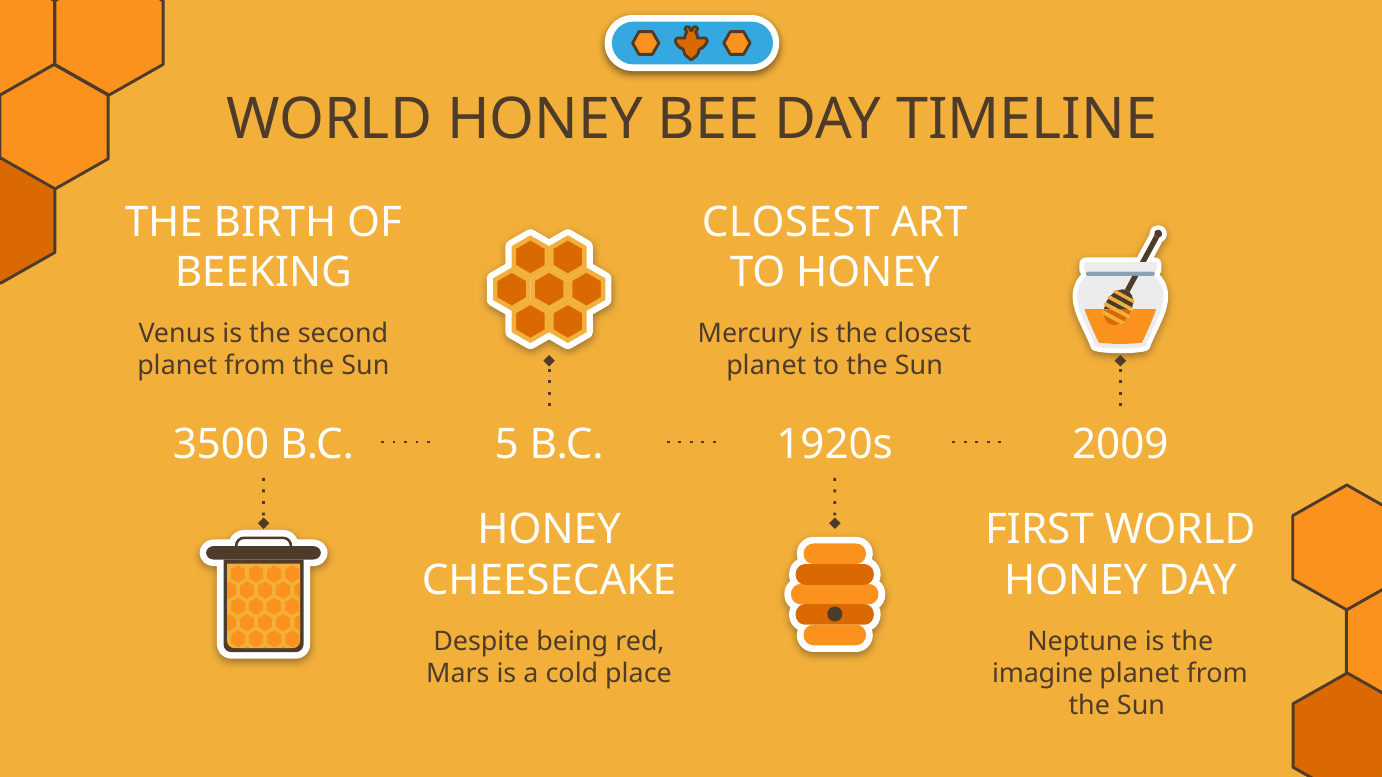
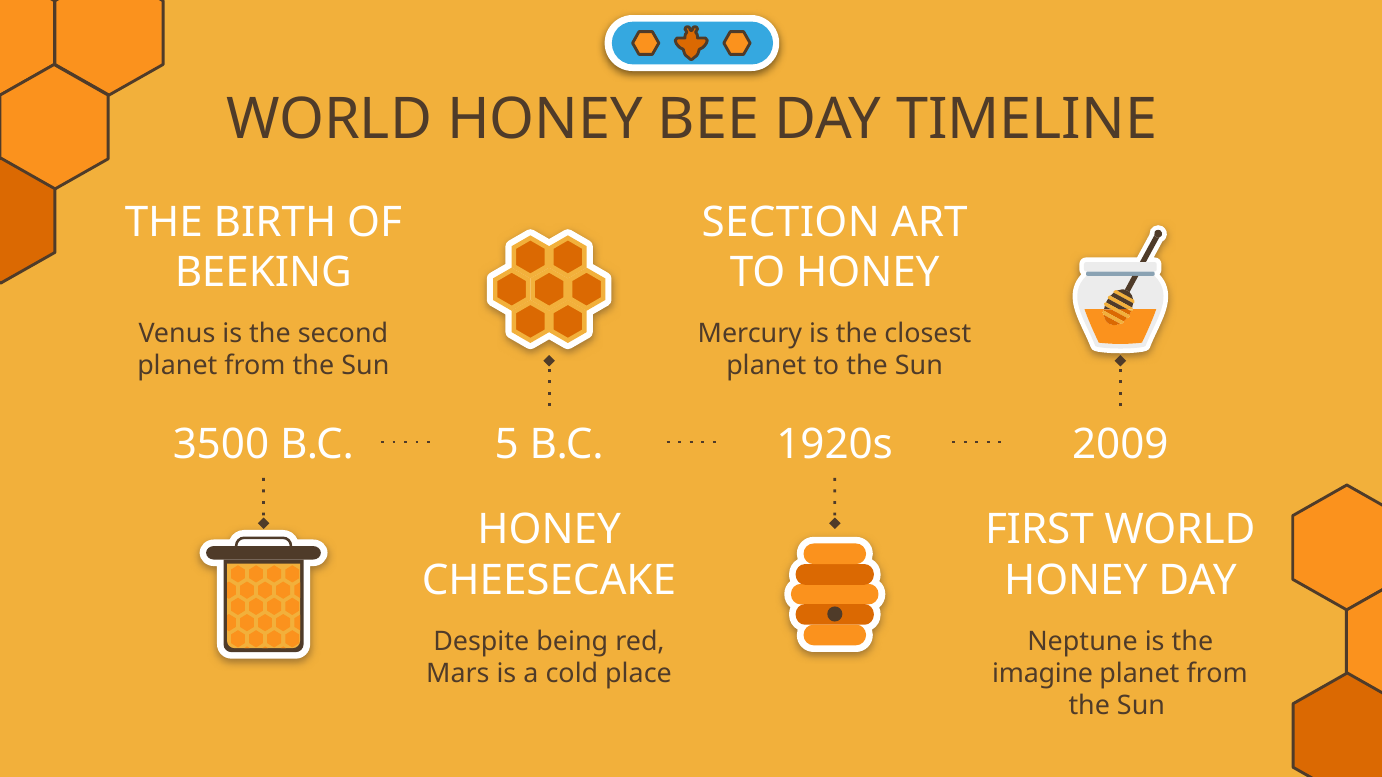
CLOSEST at (791, 222): CLOSEST -> SECTION
